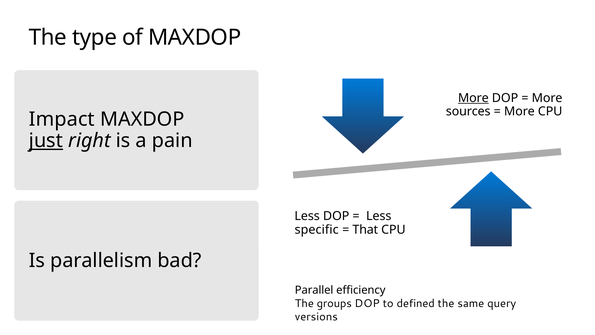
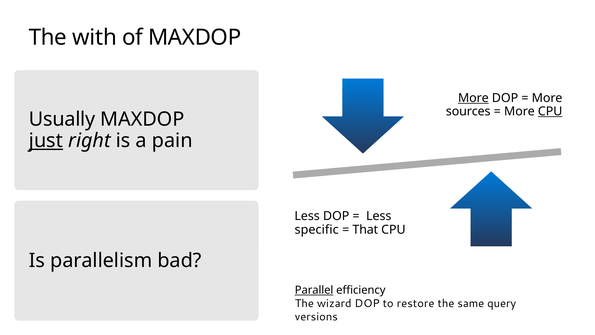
type: type -> with
CPU at (550, 111) underline: none -> present
Impact: Impact -> Usually
Parallel underline: none -> present
groups: groups -> wizard
defined: defined -> restore
